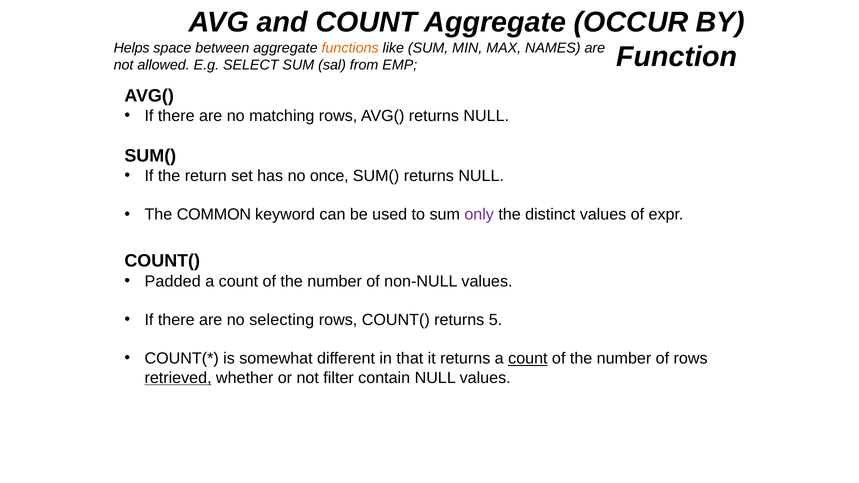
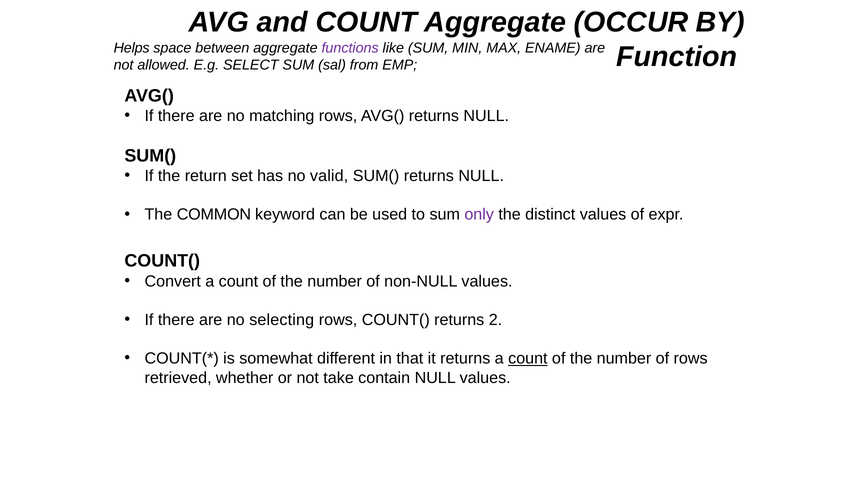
functions colour: orange -> purple
NAMES: NAMES -> ENAME
once: once -> valid
Padded: Padded -> Convert
5: 5 -> 2
retrieved underline: present -> none
filter: filter -> take
